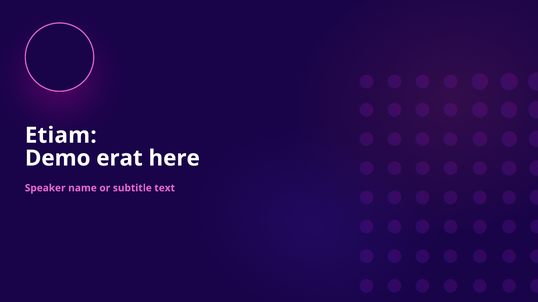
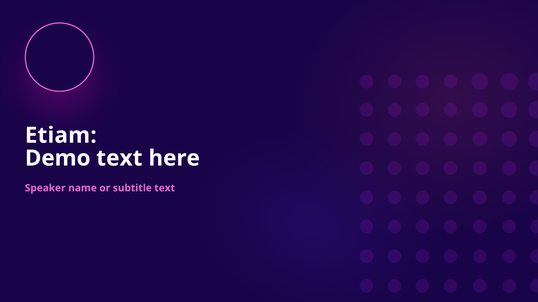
Demo erat: erat -> text
